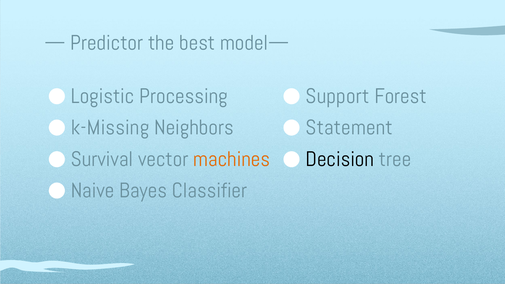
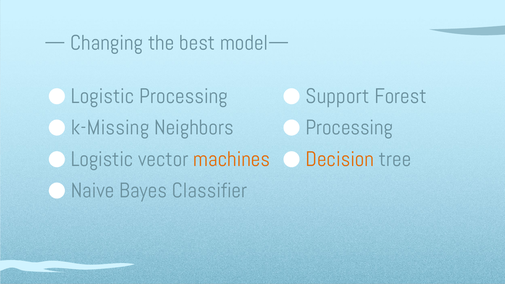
Predictor: Predictor -> Changing
Statement at (349, 128): Statement -> Processing
Survival at (102, 159): Survival -> Logistic
Decision colour: black -> orange
